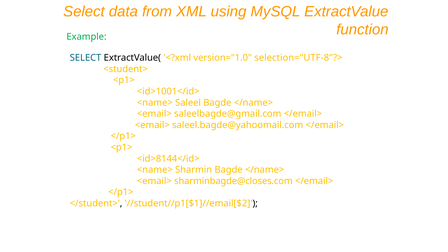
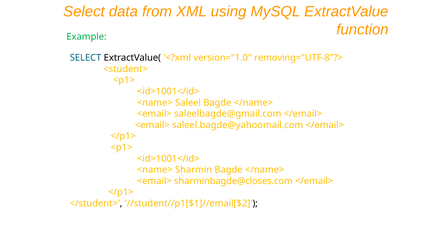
selection="UTF-8"?>: selection="UTF-8"?> -> removing="UTF-8"?>
<id>8144</id> at (168, 159): <id>8144</id> -> <id>1001</id>
